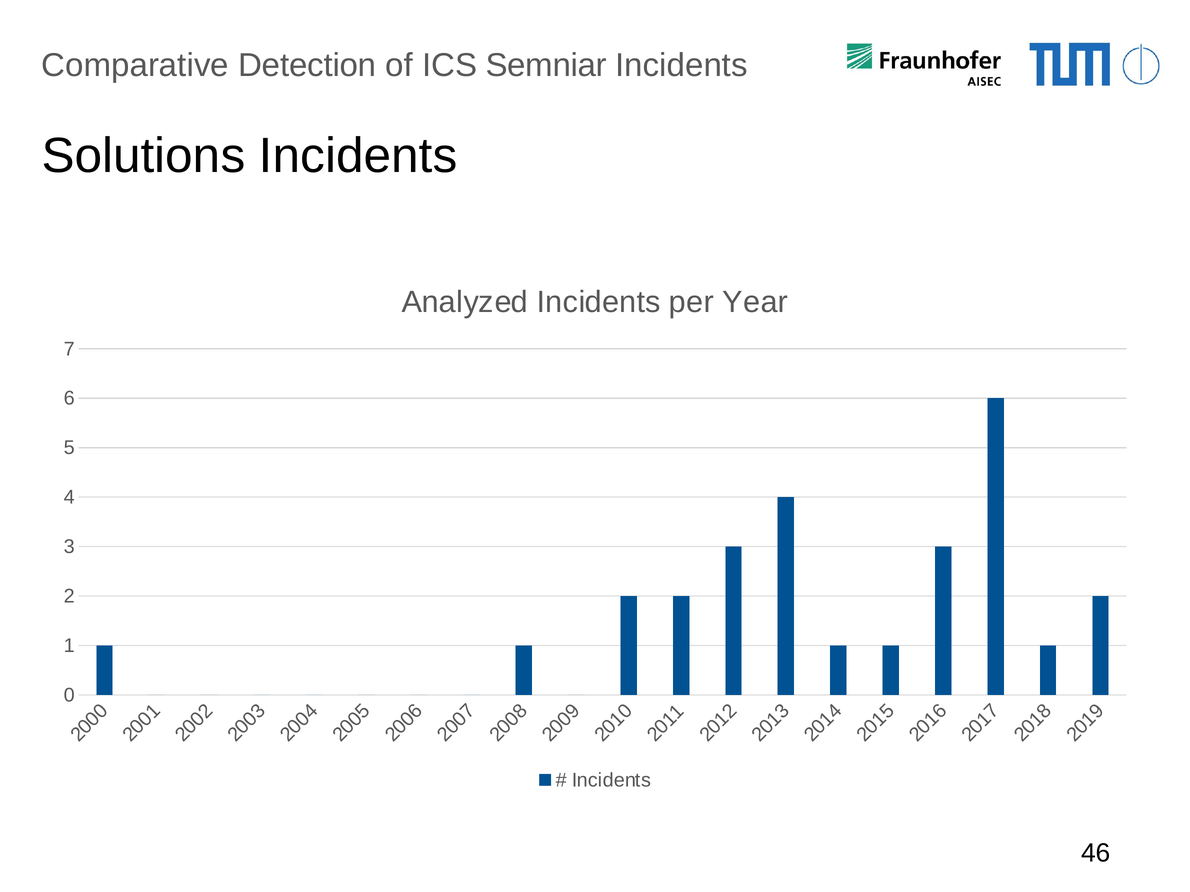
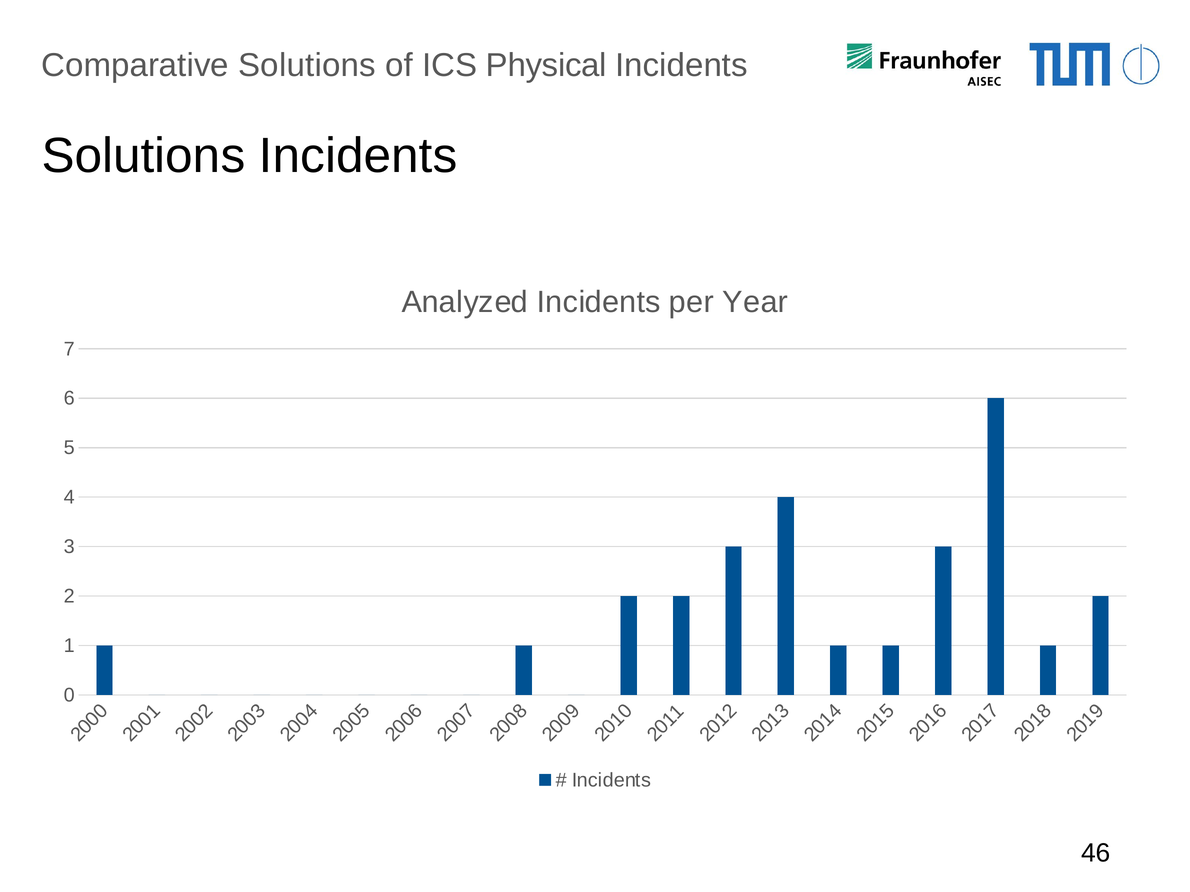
Comparative Detection: Detection -> Solutions
Semniar: Semniar -> Physical
